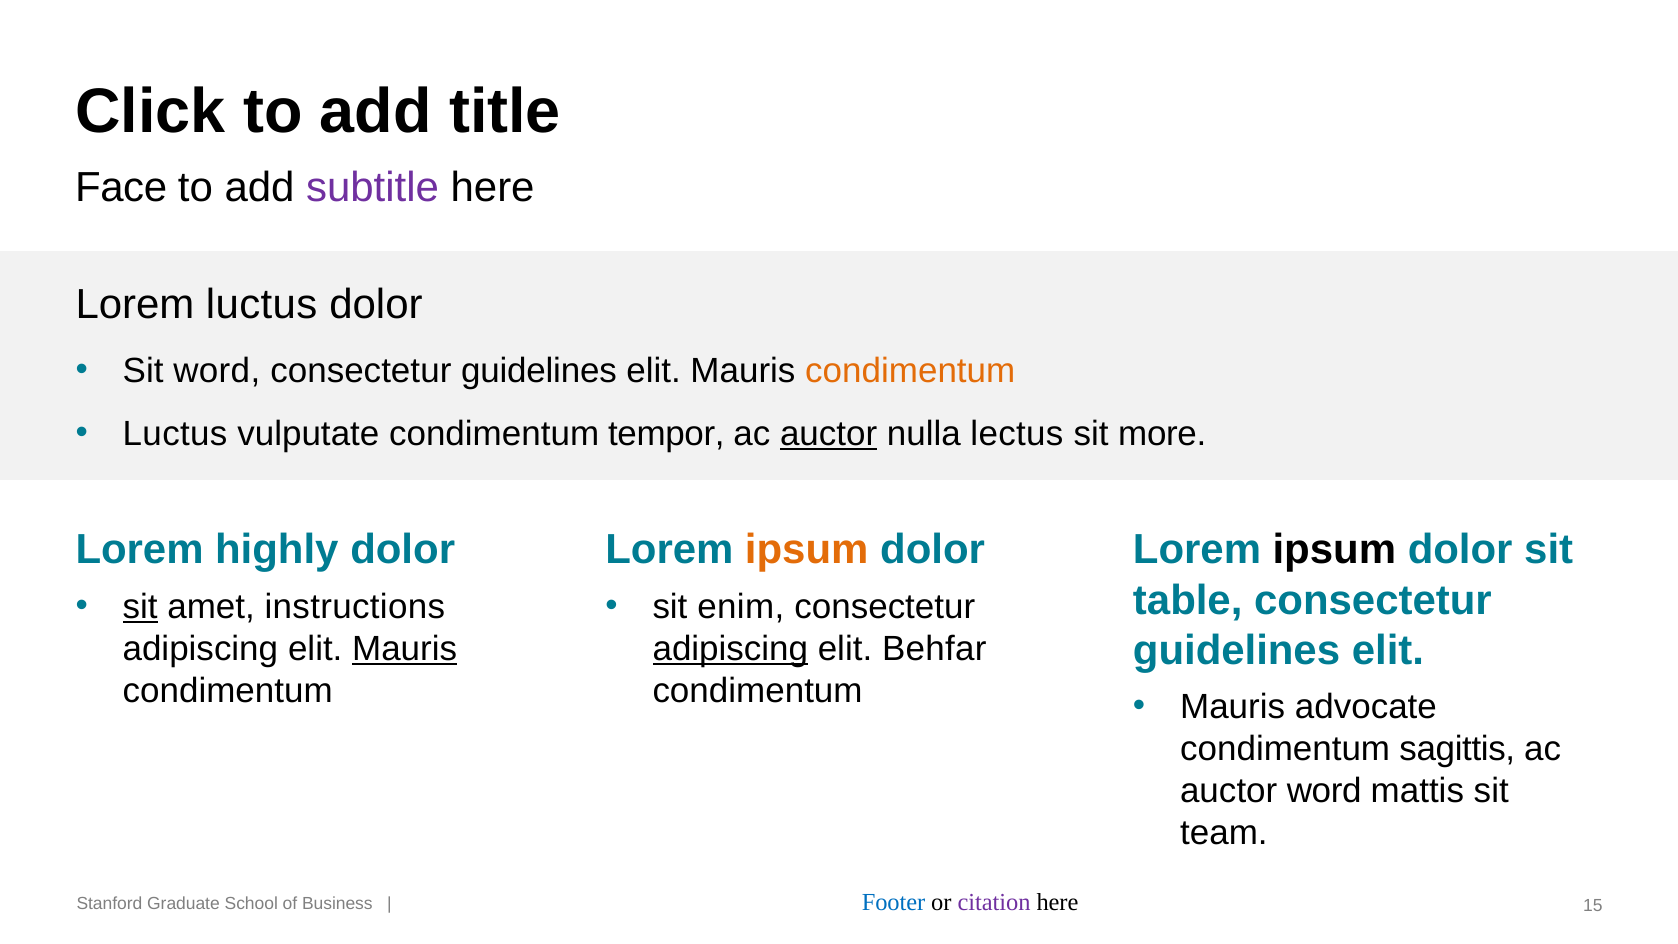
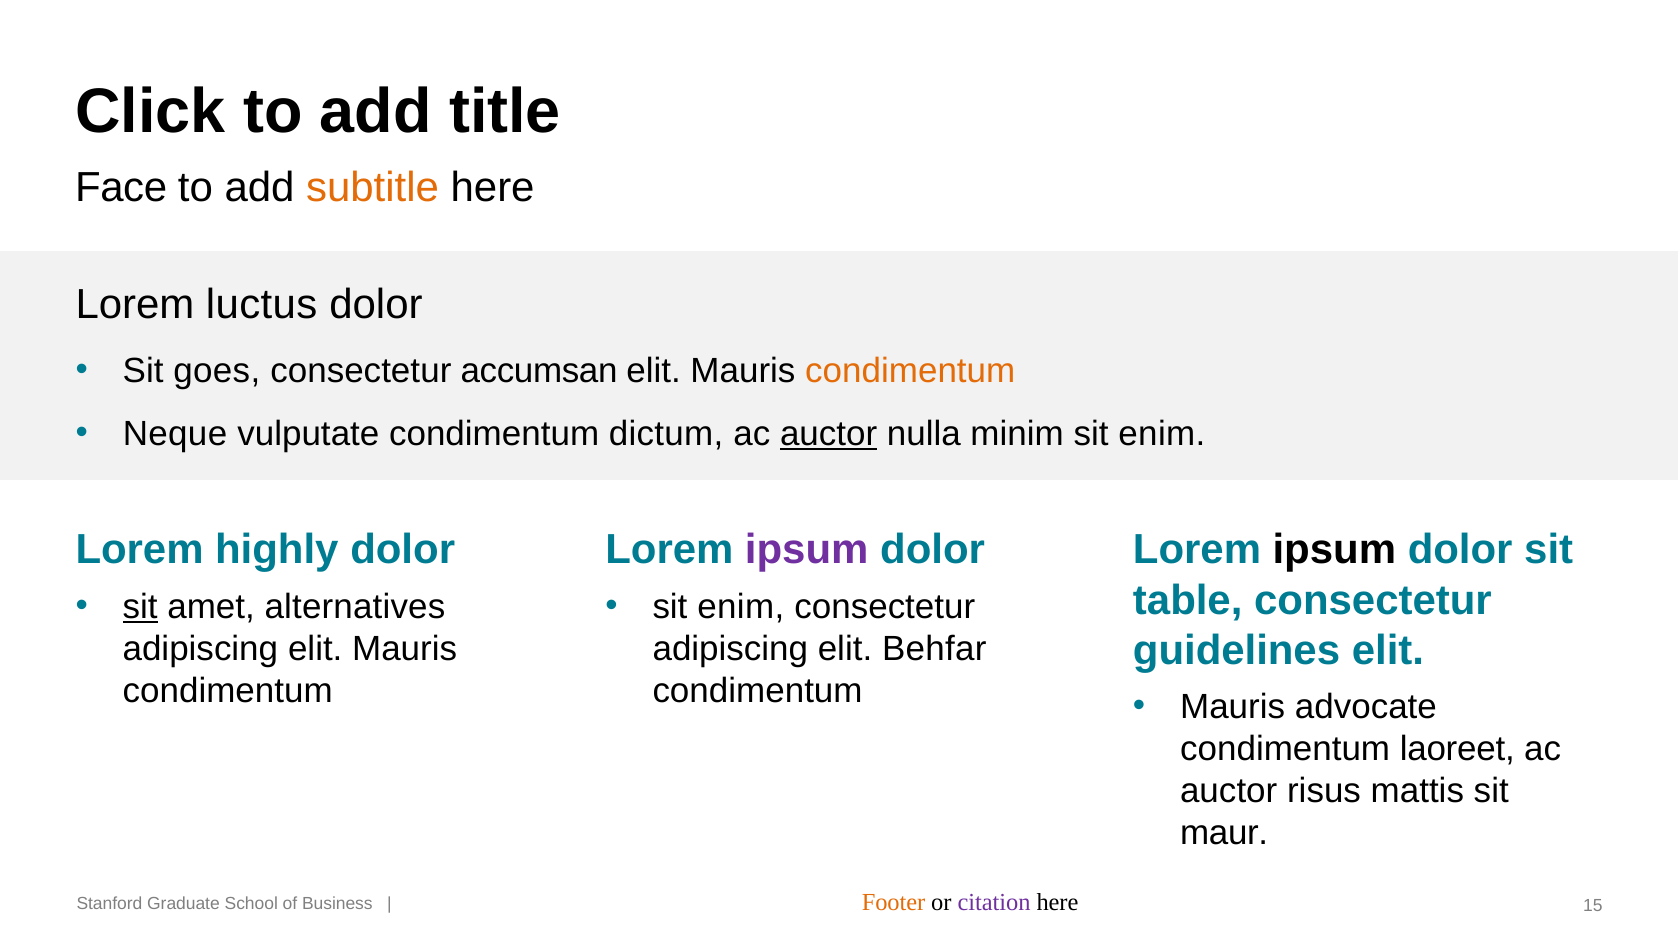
subtitle colour: purple -> orange
Sit word: word -> goes
guidelines at (539, 371): guidelines -> accumsan
Luctus at (175, 434): Luctus -> Neque
tempor: tempor -> dictum
lectus: lectus -> minim
more at (1162, 434): more -> enim
ipsum at (807, 550) colour: orange -> purple
instructions: instructions -> alternatives
Mauris at (405, 649) underline: present -> none
adipiscing at (730, 649) underline: present -> none
sagittis: sagittis -> laoreet
auctor word: word -> risus
team: team -> maur
Footer colour: blue -> orange
